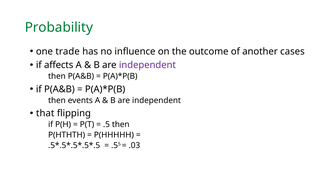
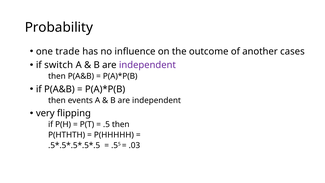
Probability colour: green -> black
affects: affects -> switch
that: that -> very
